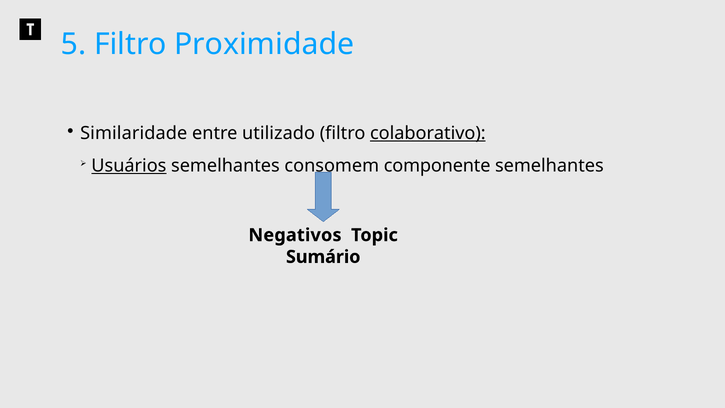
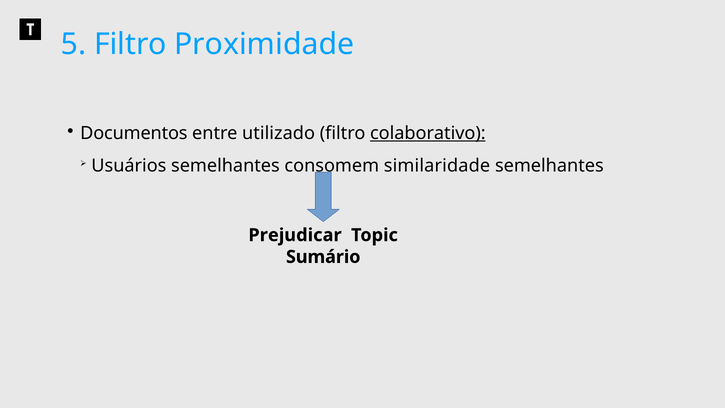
Similaridade: Similaridade -> Documentos
Usuários underline: present -> none
componente: componente -> similaridade
Negativos: Negativos -> Prejudicar
